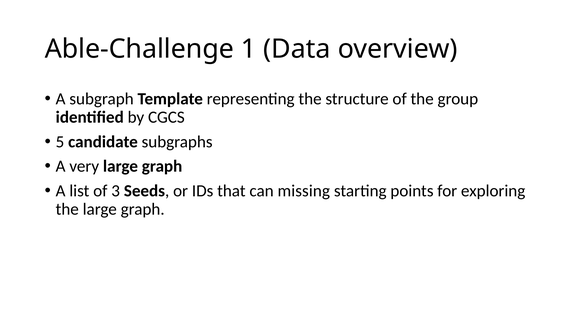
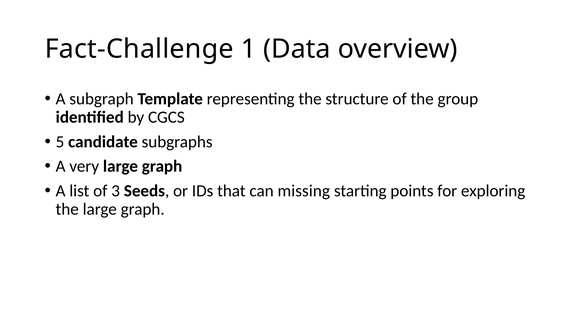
Able-Challenge: Able-Challenge -> Fact-Challenge
